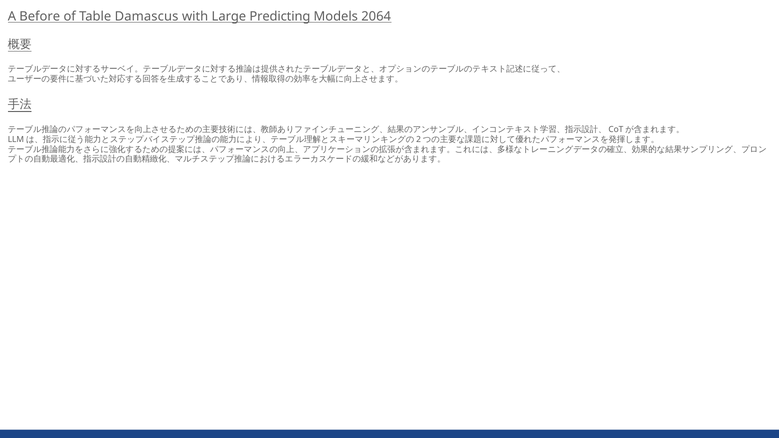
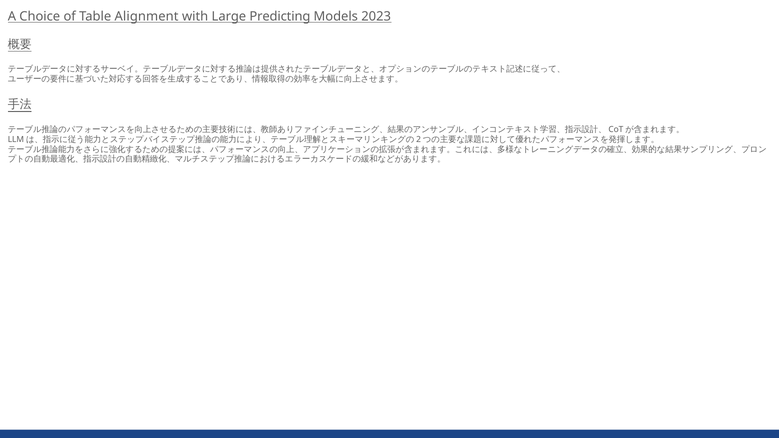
Before: Before -> Choice
Damascus: Damascus -> Alignment
2064: 2064 -> 2023
